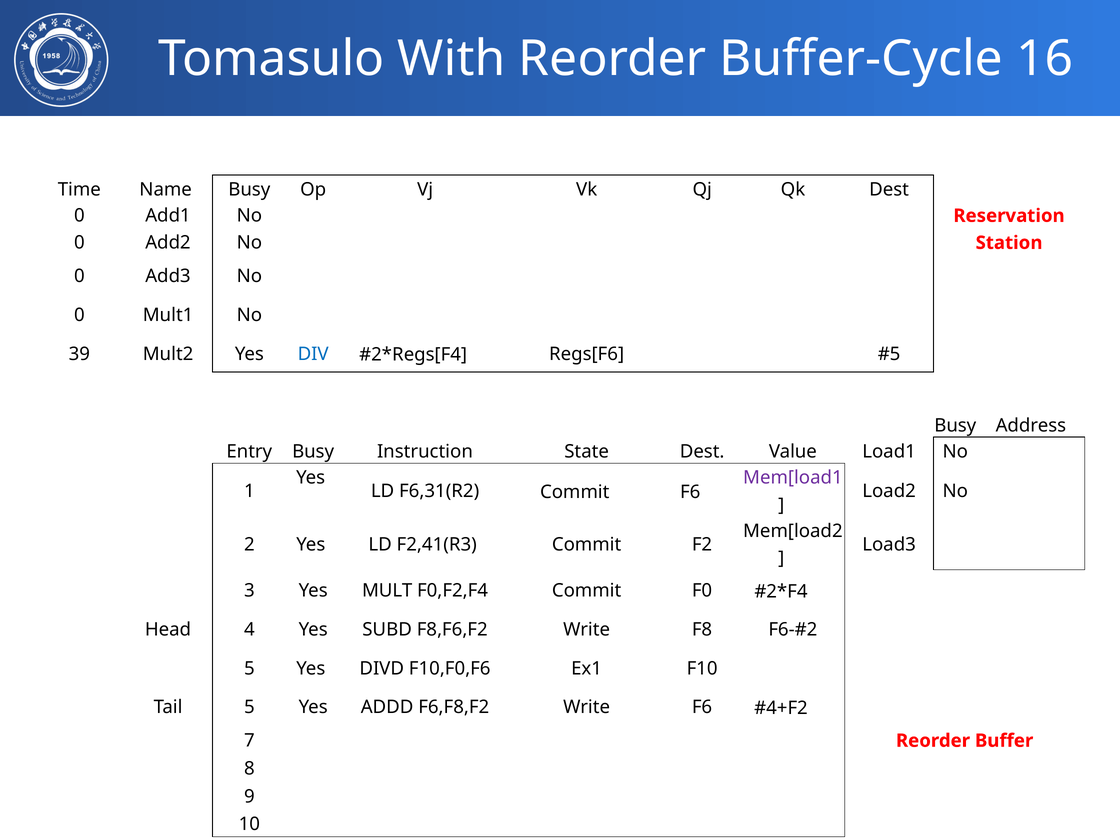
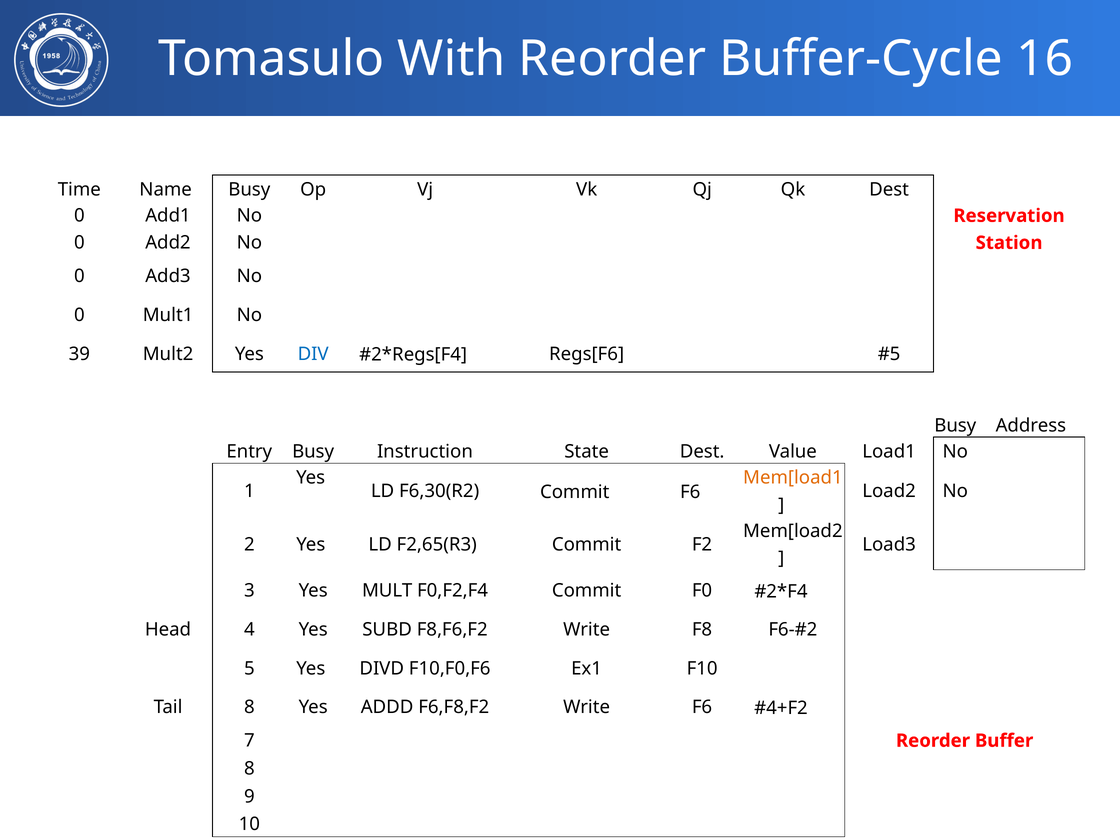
Mem[load1 colour: purple -> orange
F6,31(R2: F6,31(R2 -> F6,30(R2
F2,41(R3: F2,41(R3 -> F2,65(R3
Tail 5: 5 -> 8
